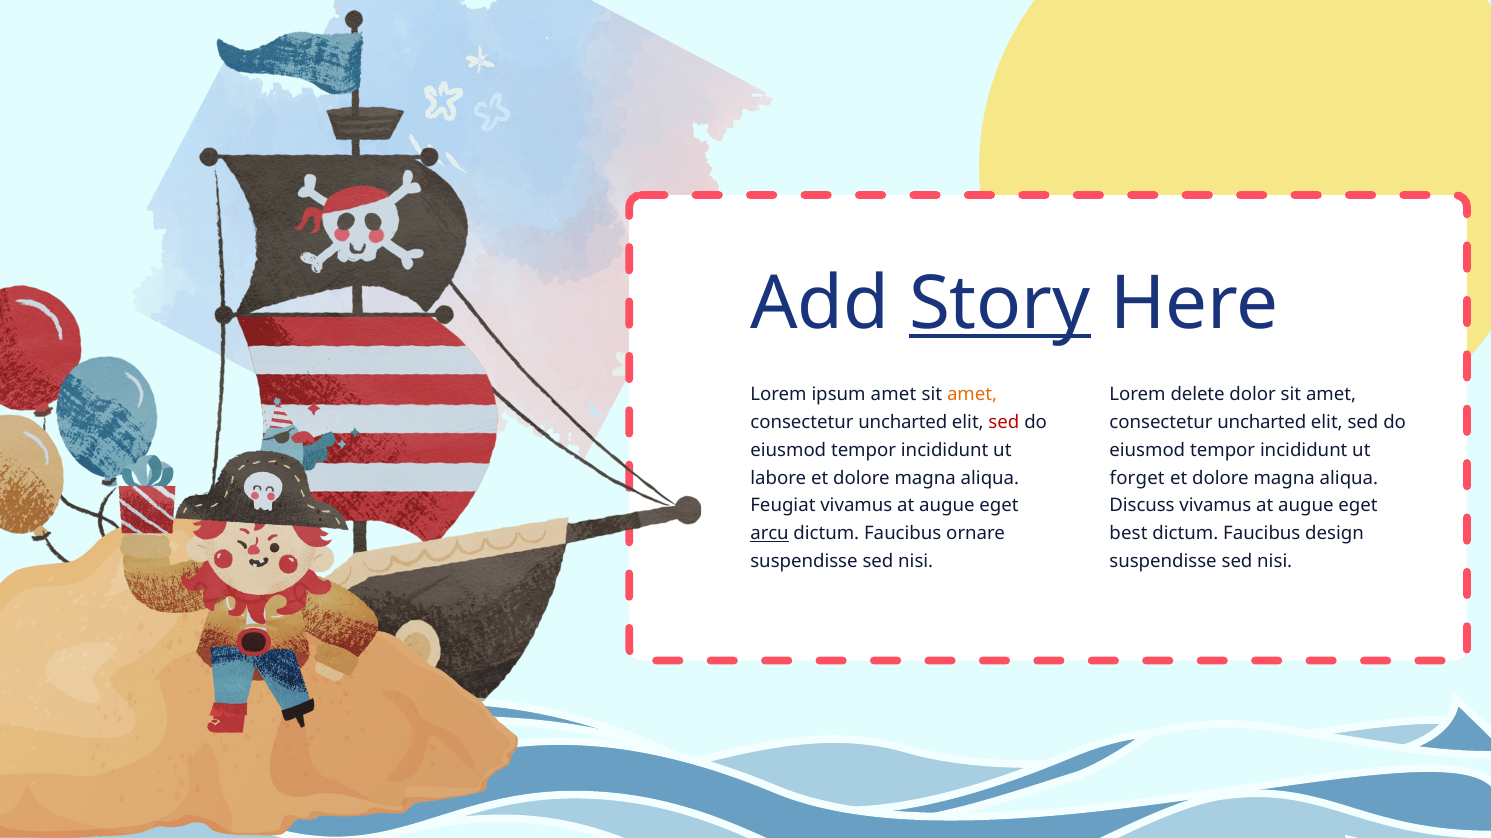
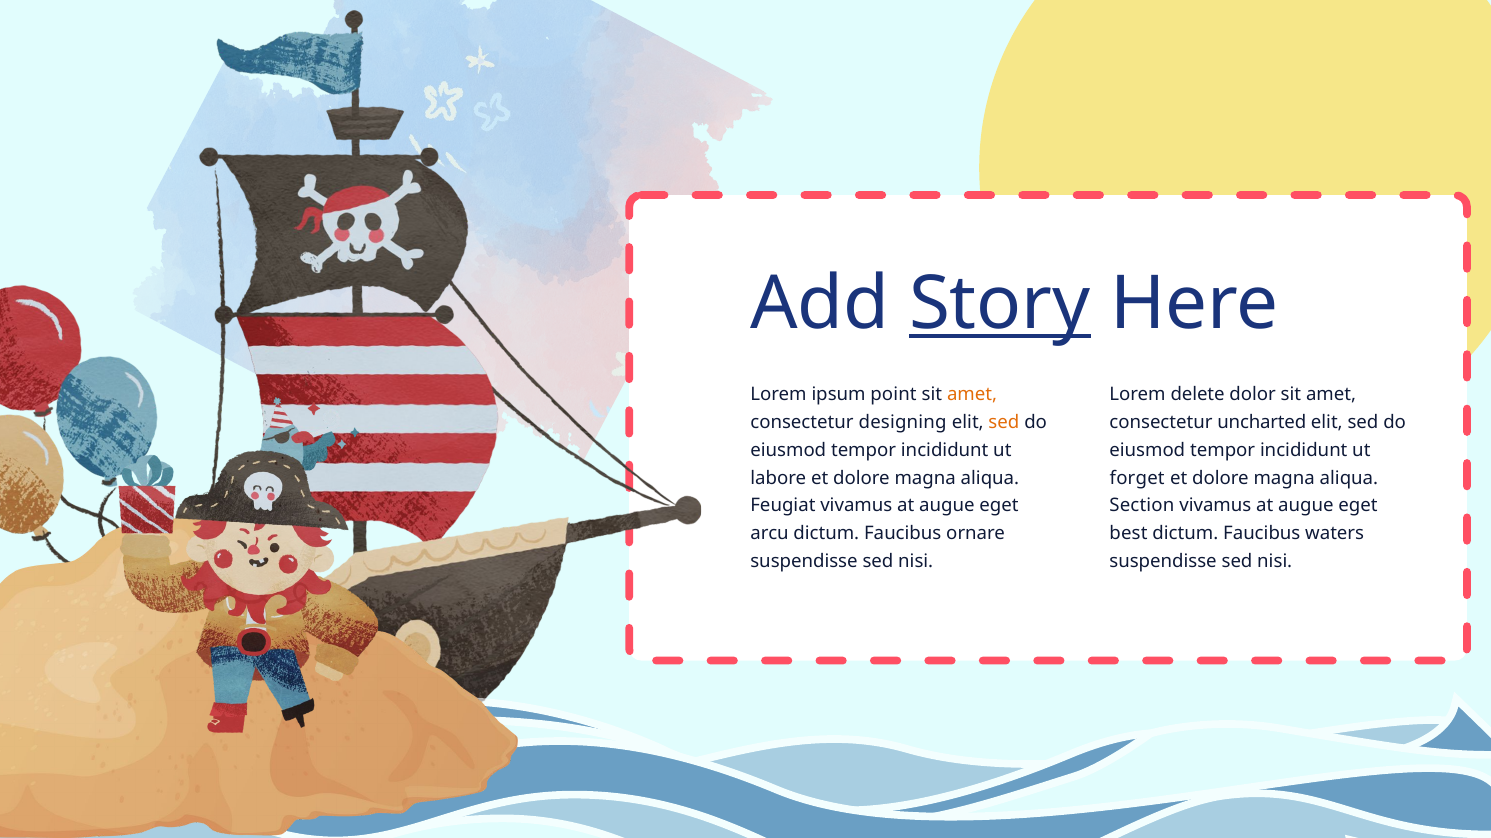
ipsum amet: amet -> point
uncharted at (903, 422): uncharted -> designing
sed at (1004, 422) colour: red -> orange
Discuss: Discuss -> Section
arcu underline: present -> none
design: design -> waters
